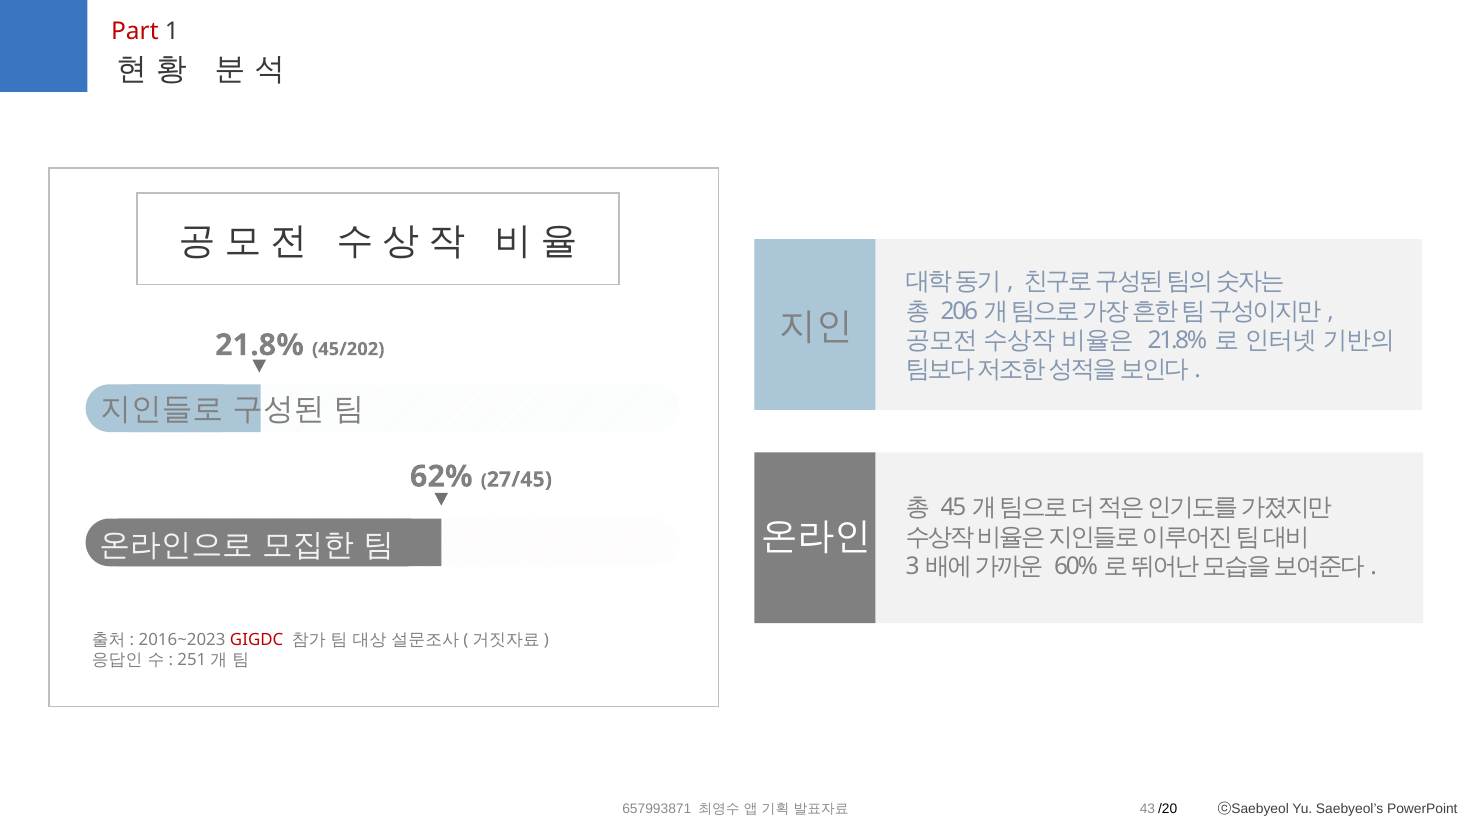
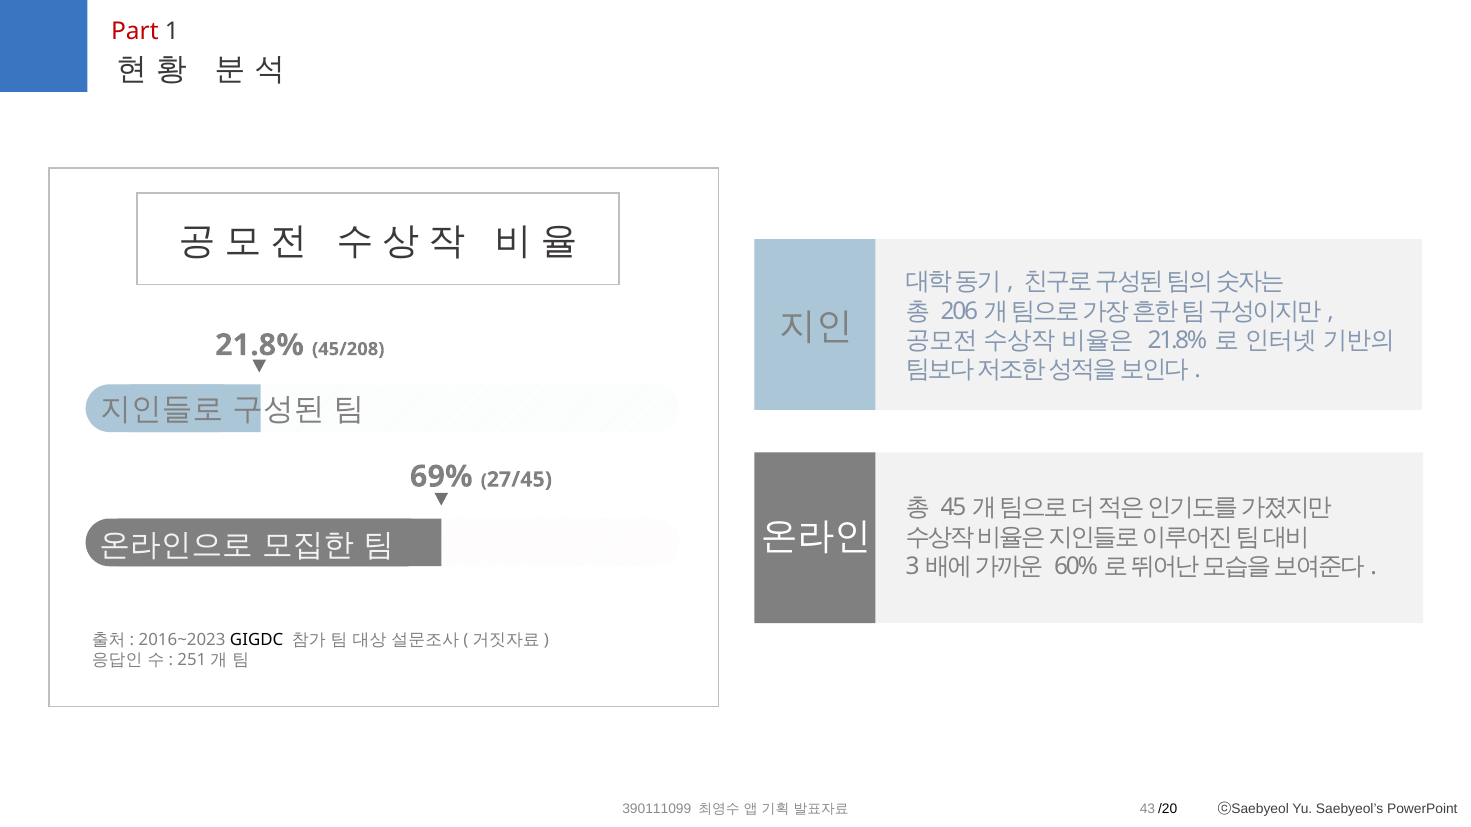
45/202: 45/202 -> 45/208
62%: 62% -> 69%
GIGDC colour: red -> black
657993871: 657993871 -> 390111099
